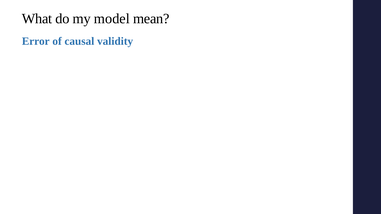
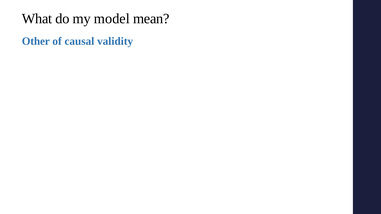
Error: Error -> Other
